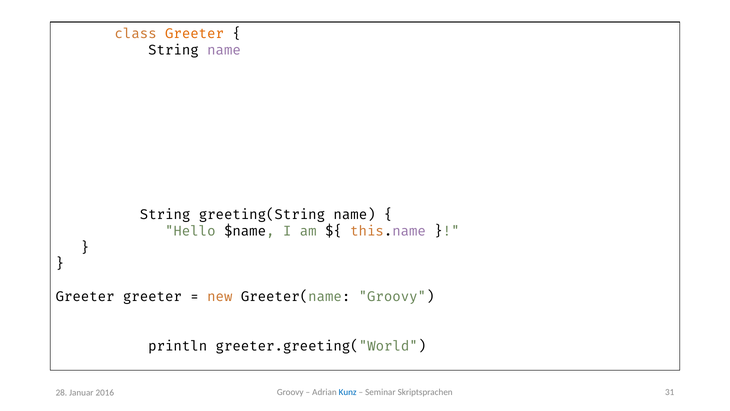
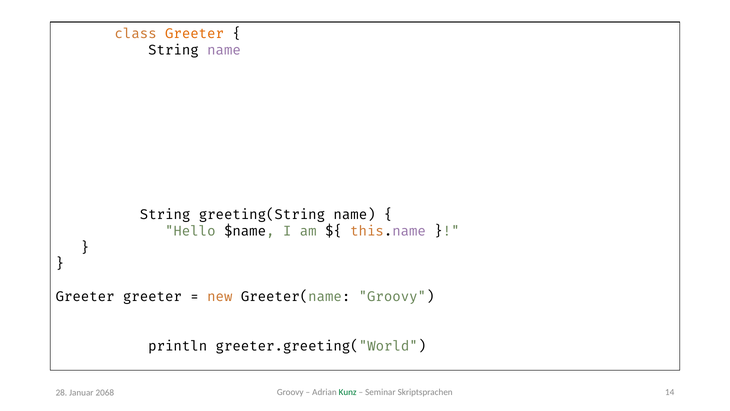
Kunz colour: blue -> green
31: 31 -> 14
2016: 2016 -> 2068
